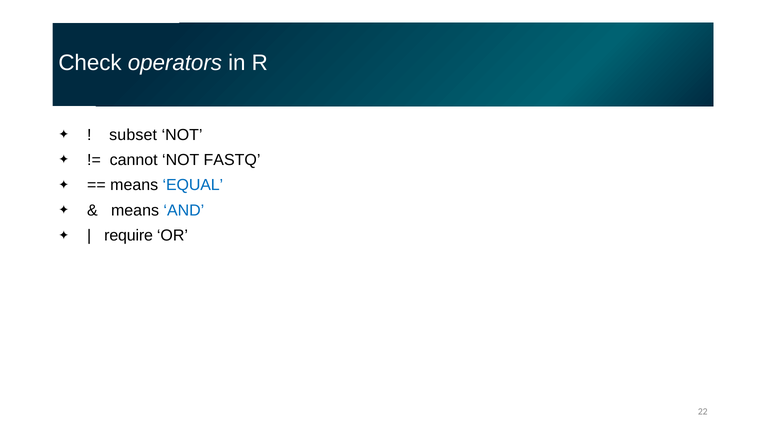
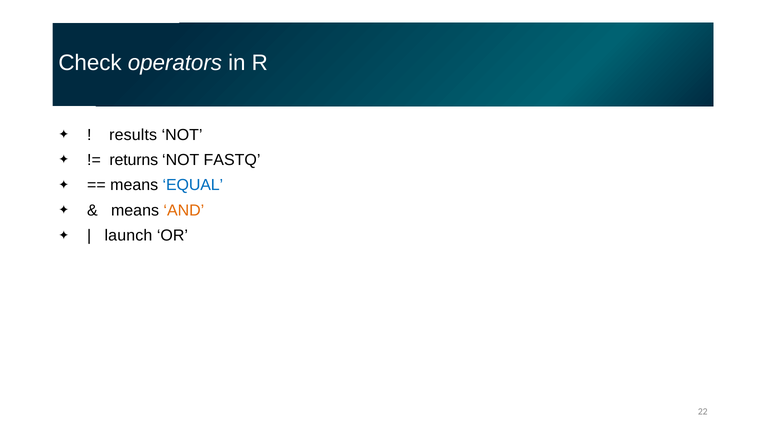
subset: subset -> results
cannot: cannot -> returns
AND colour: blue -> orange
require: require -> launch
